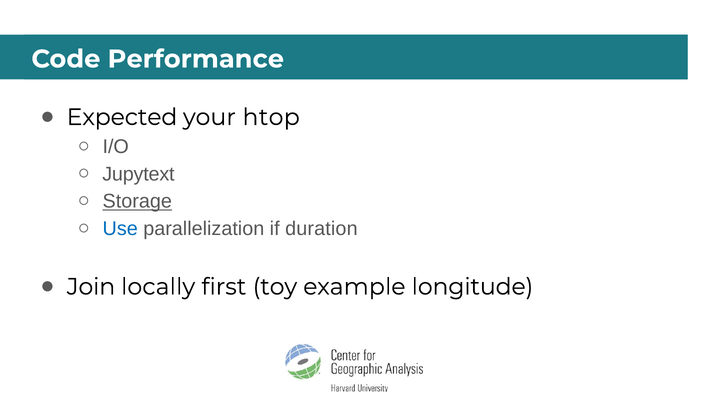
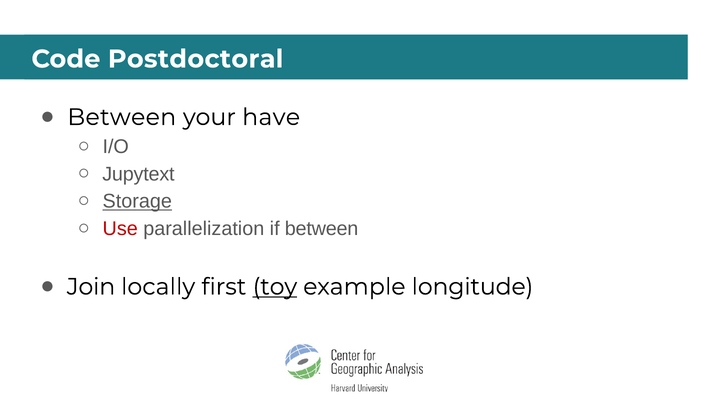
Performance: Performance -> Postdoctoral
Expected at (122, 117): Expected -> Between
htop: htop -> have
Use colour: blue -> red
if duration: duration -> between
toy underline: none -> present
